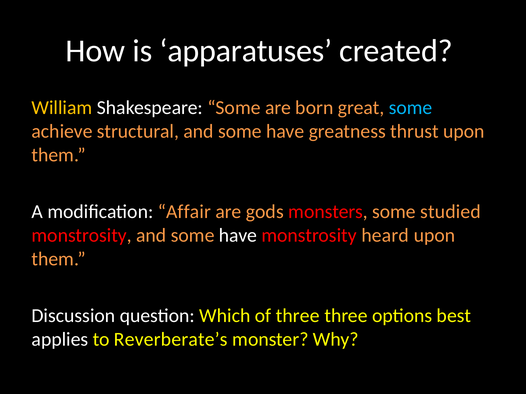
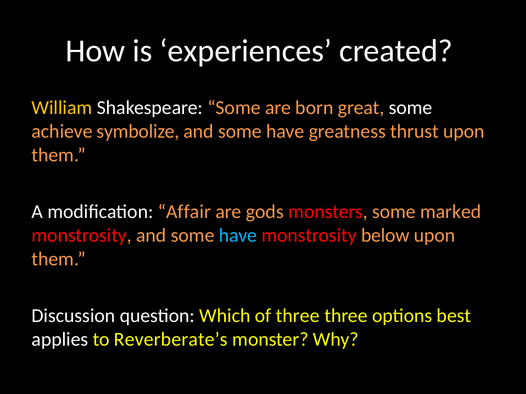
apparatuses: apparatuses -> experiences
some at (411, 108) colour: light blue -> white
structural: structural -> symbolize
studied: studied -> marked
have at (238, 236) colour: white -> light blue
heard: heard -> below
